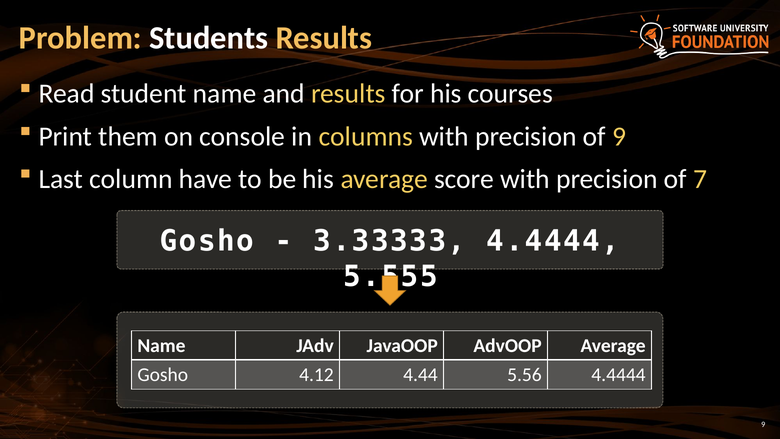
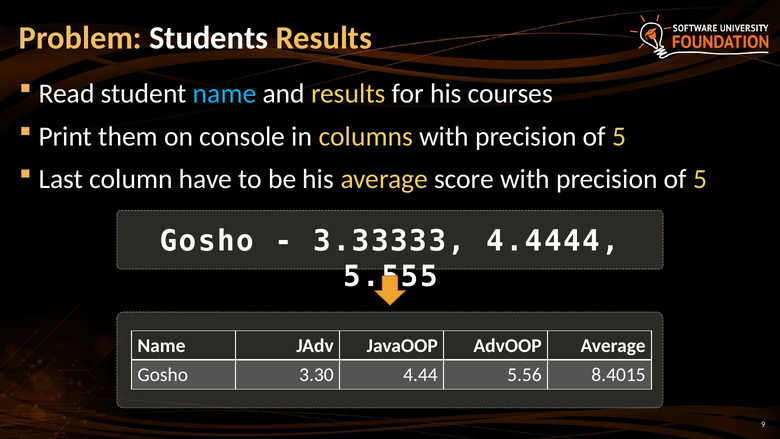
name at (225, 93) colour: white -> light blue
9 at (619, 136): 9 -> 5
7 at (700, 179): 7 -> 5
4.12: 4.12 -> 3.30
5.56 4.4444: 4.4444 -> 8.4015
